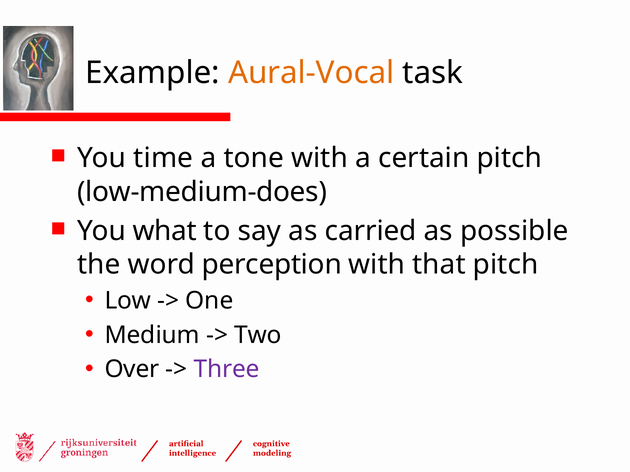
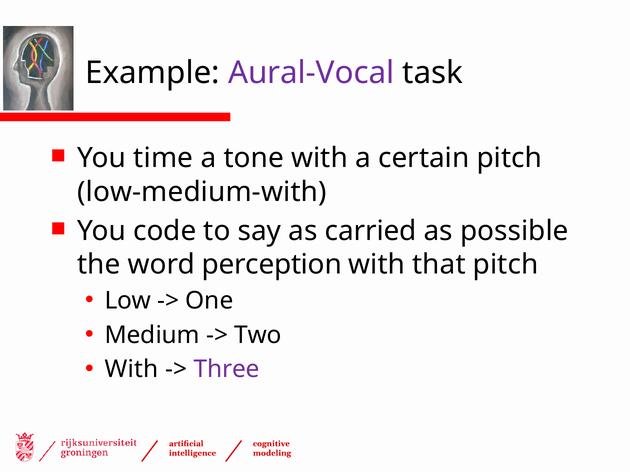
Aural-Vocal colour: orange -> purple
low-medium-does: low-medium-does -> low-medium-with
what: what -> code
Over at (132, 370): Over -> With
